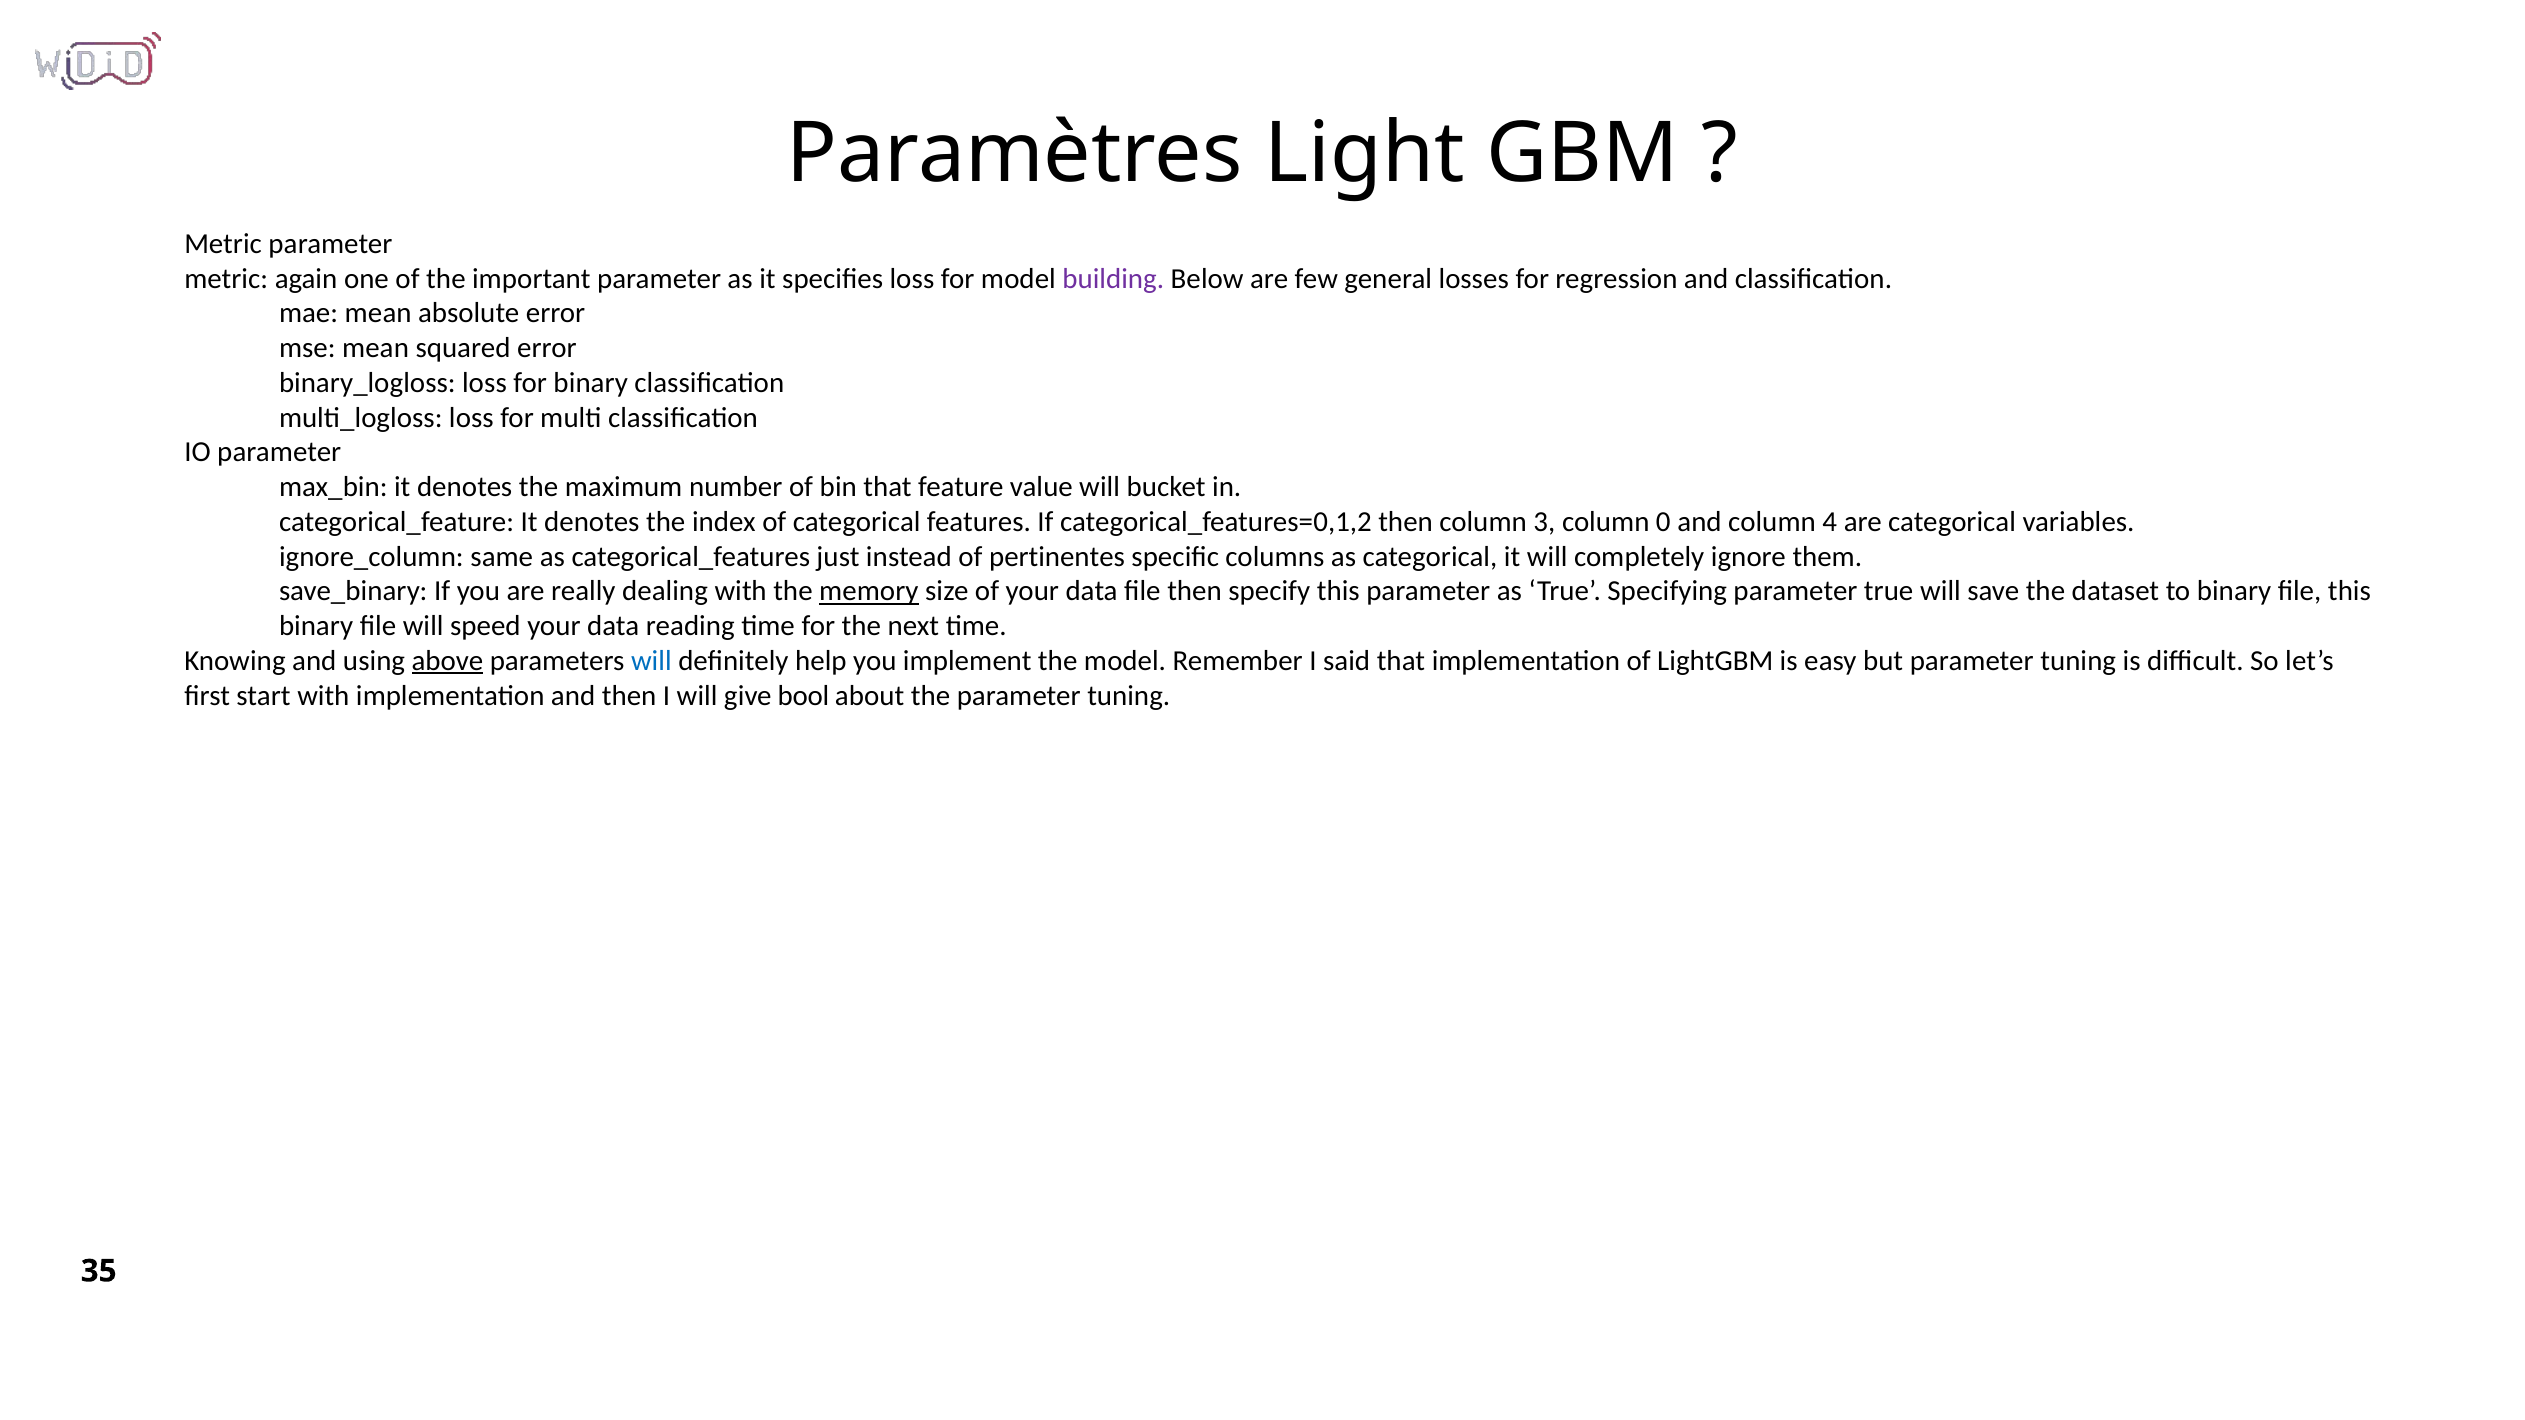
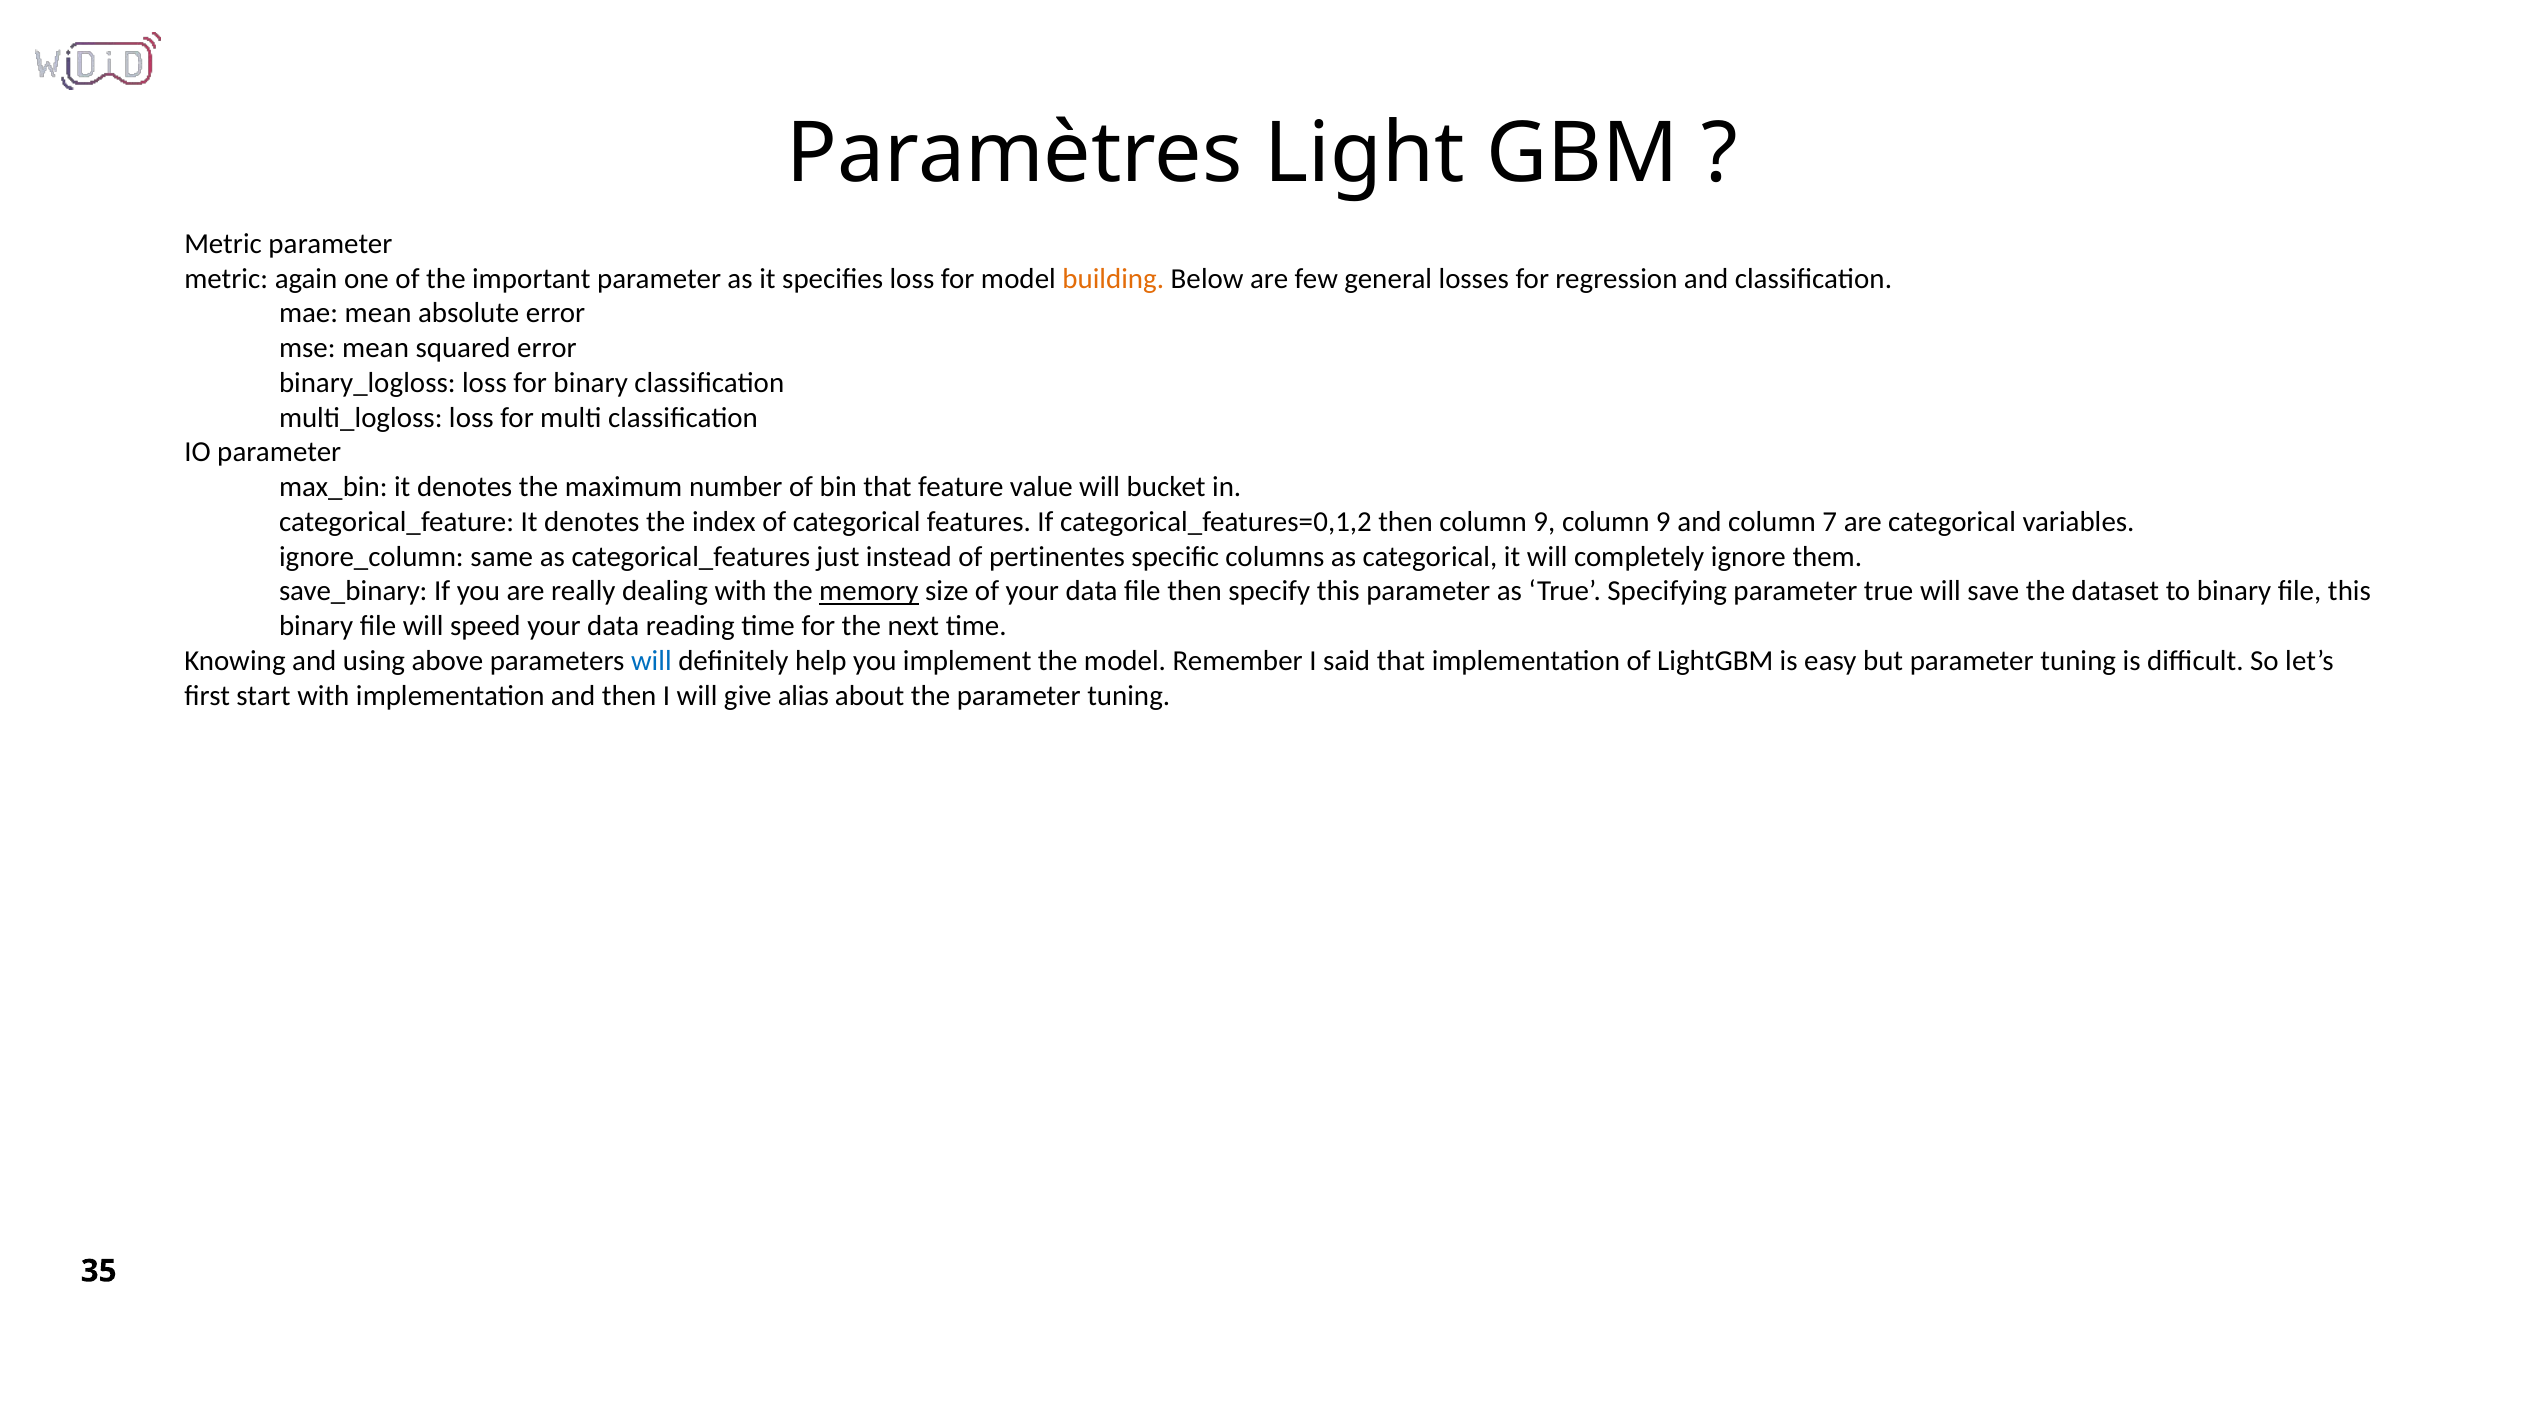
building colour: purple -> orange
then column 3: 3 -> 9
0 at (1663, 522): 0 -> 9
4: 4 -> 7
above underline: present -> none
bool: bool -> alias
